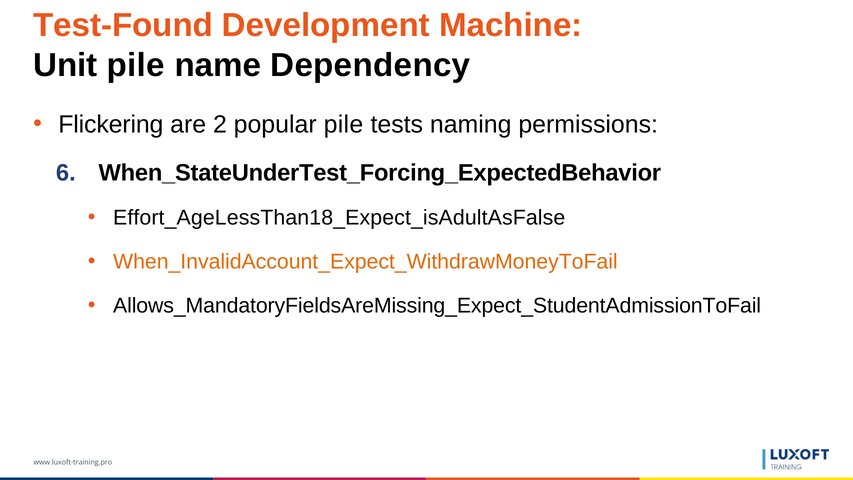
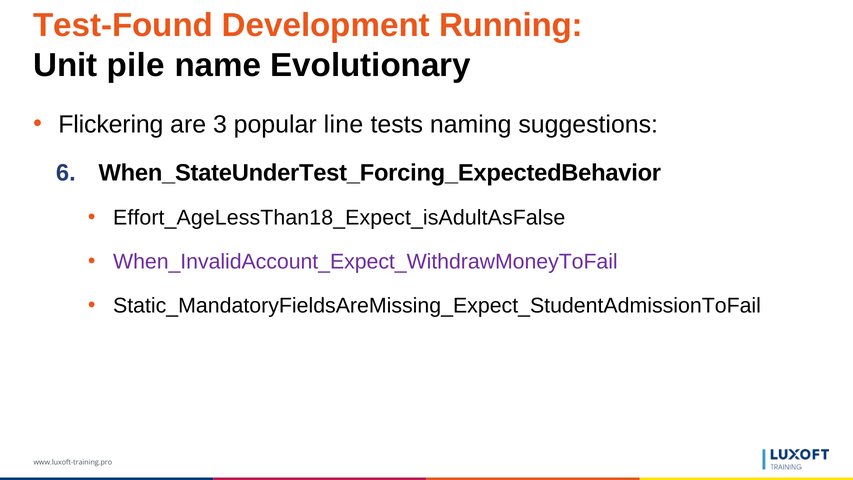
Machine: Machine -> Running
Dependency: Dependency -> Evolutionary
2: 2 -> 3
popular pile: pile -> line
permissions: permissions -> suggestions
When_InvalidAccount_Expect_WithdrawMoneyToFail colour: orange -> purple
Allows_MandatoryFieldsAreMissing_Expect_StudentAdmissionToFail: Allows_MandatoryFieldsAreMissing_Expect_StudentAdmissionToFail -> Static_MandatoryFieldsAreMissing_Expect_StudentAdmissionToFail
